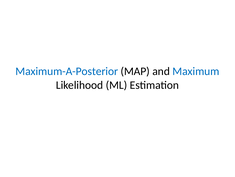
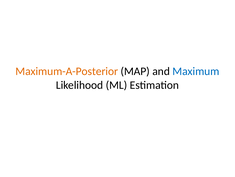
Maximum-A-Posterior colour: blue -> orange
